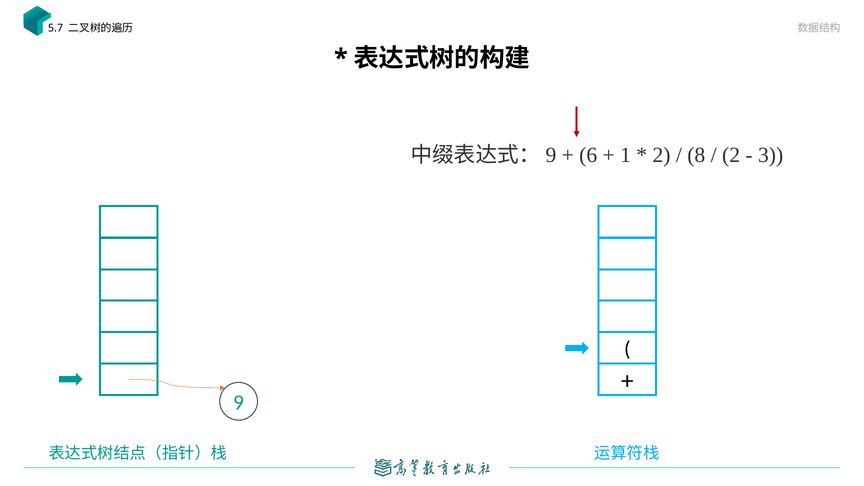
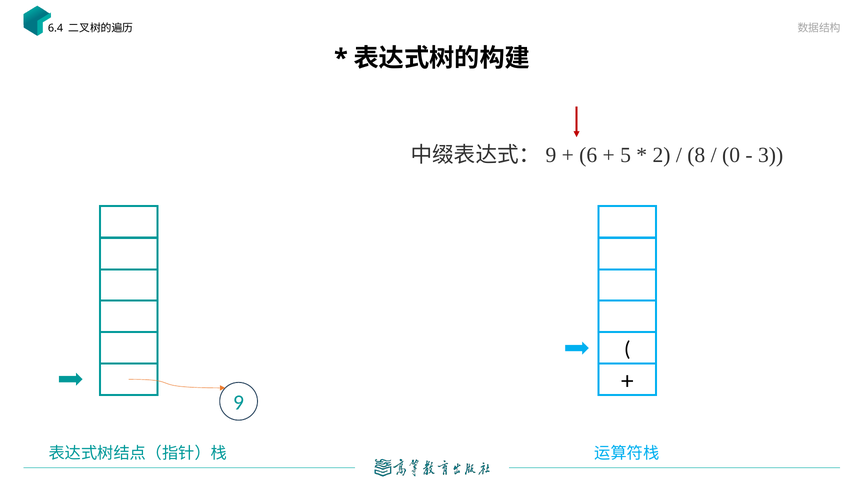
5.7: 5.7 -> 6.4
1: 1 -> 5
2 at (731, 155): 2 -> 0
